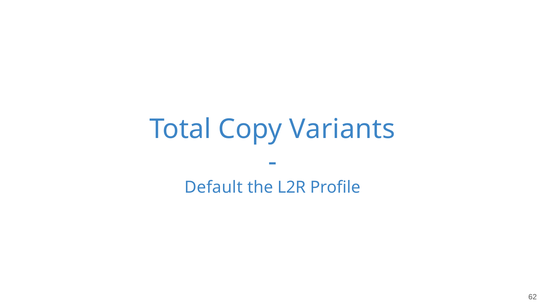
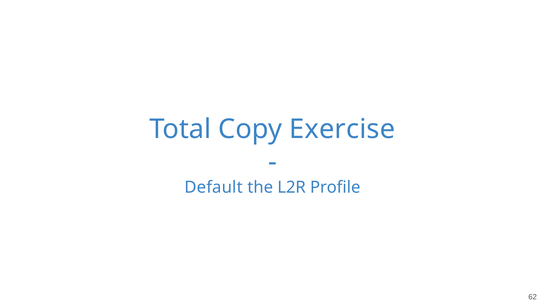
Variants: Variants -> Exercise
